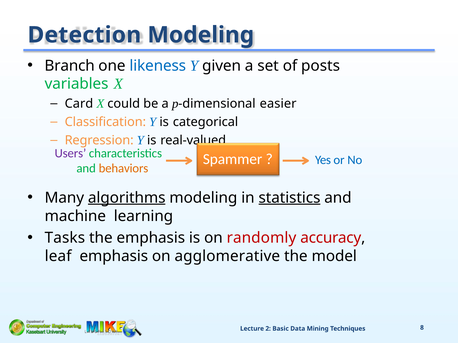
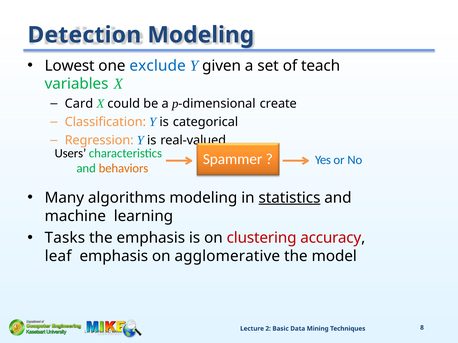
Branch: Branch -> Lowest
likeness: likeness -> exclude
posts: posts -> teach
easier: easier -> create
Users colour: purple -> black
algorithms underline: present -> none
randomly: randomly -> clustering
